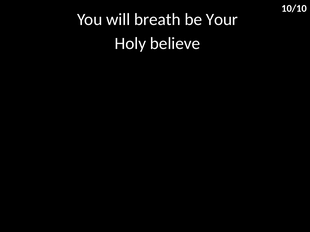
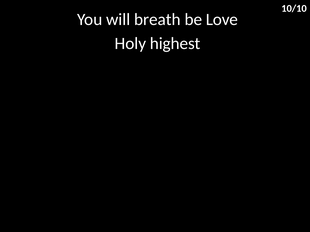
Your: Your -> Love
believe: believe -> highest
